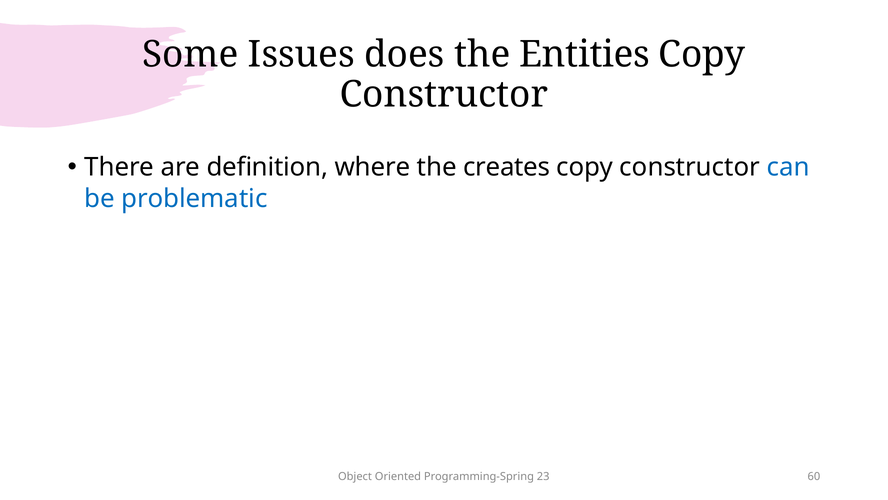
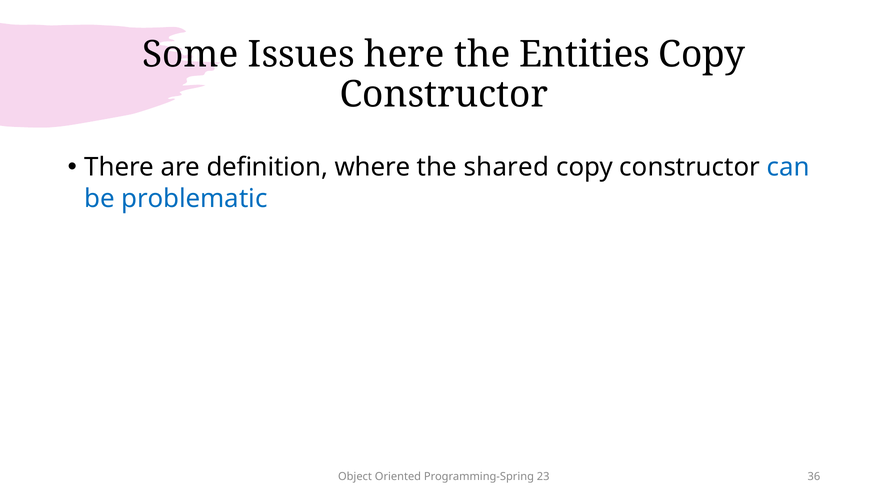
does: does -> here
creates: creates -> shared
60: 60 -> 36
